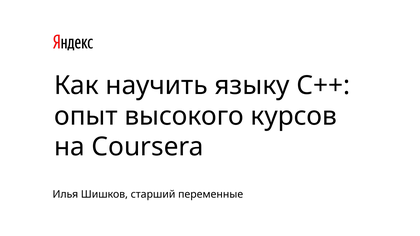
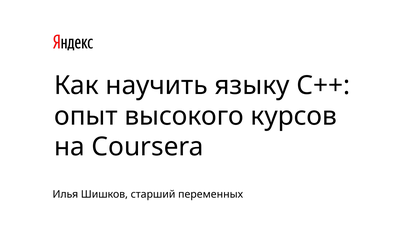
переменные: переменные -> переменных
